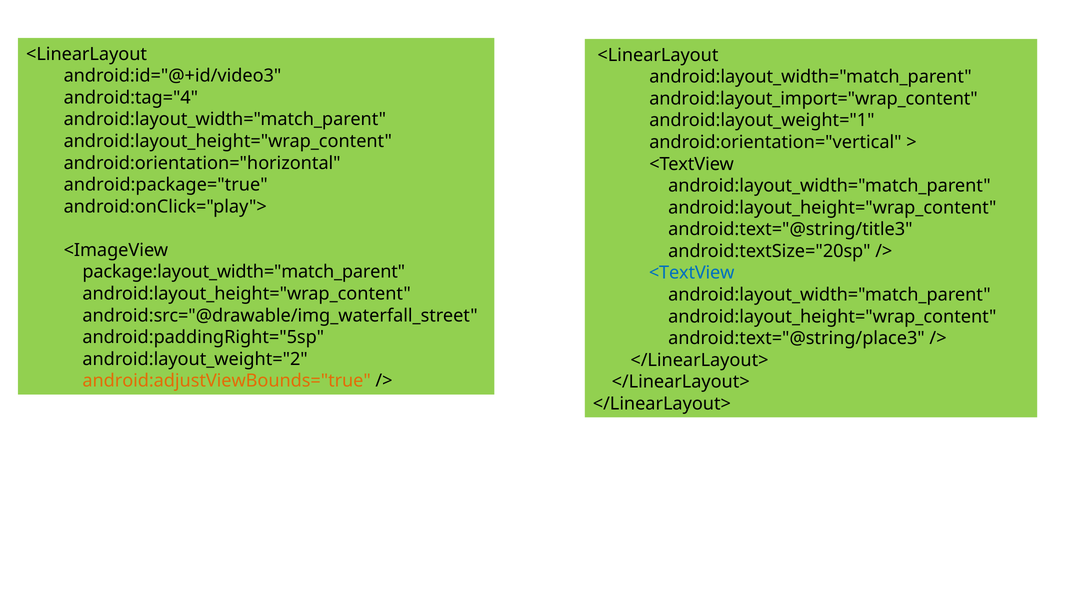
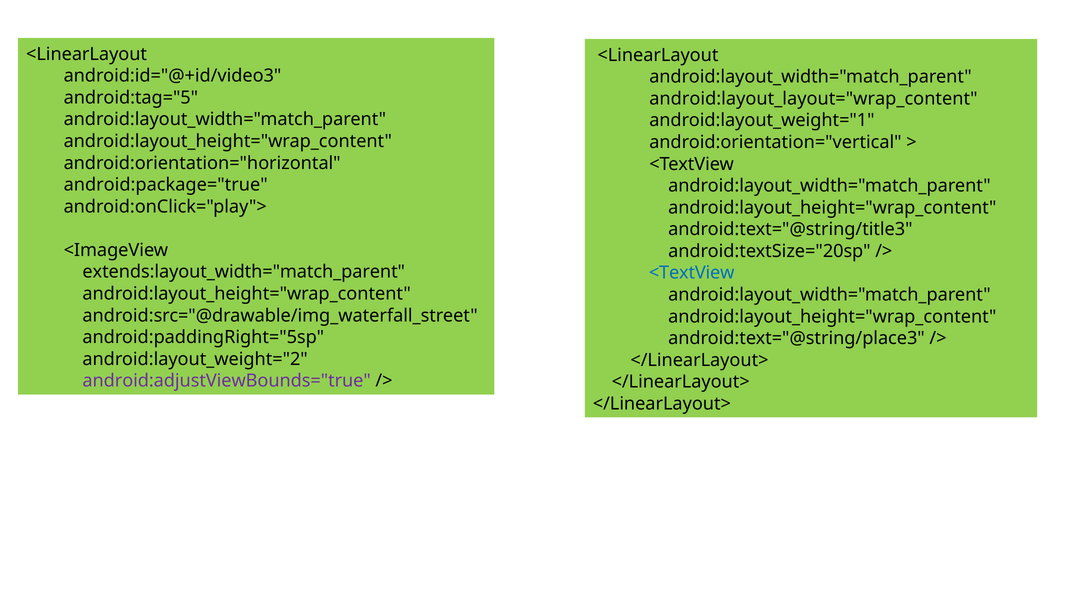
android:tag="4: android:tag="4 -> android:tag="5
android:layout_import="wrap_content: android:layout_import="wrap_content -> android:layout_layout="wrap_content
package:layout_width="match_parent: package:layout_width="match_parent -> extends:layout_width="match_parent
android:adjustViewBounds="true colour: orange -> purple
